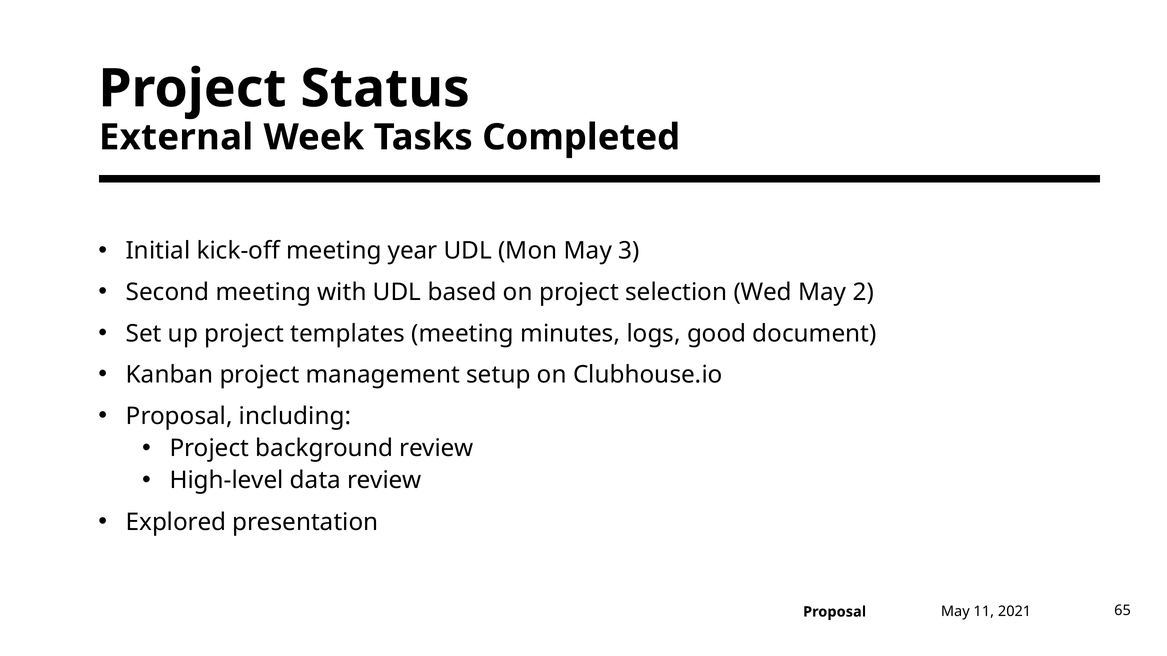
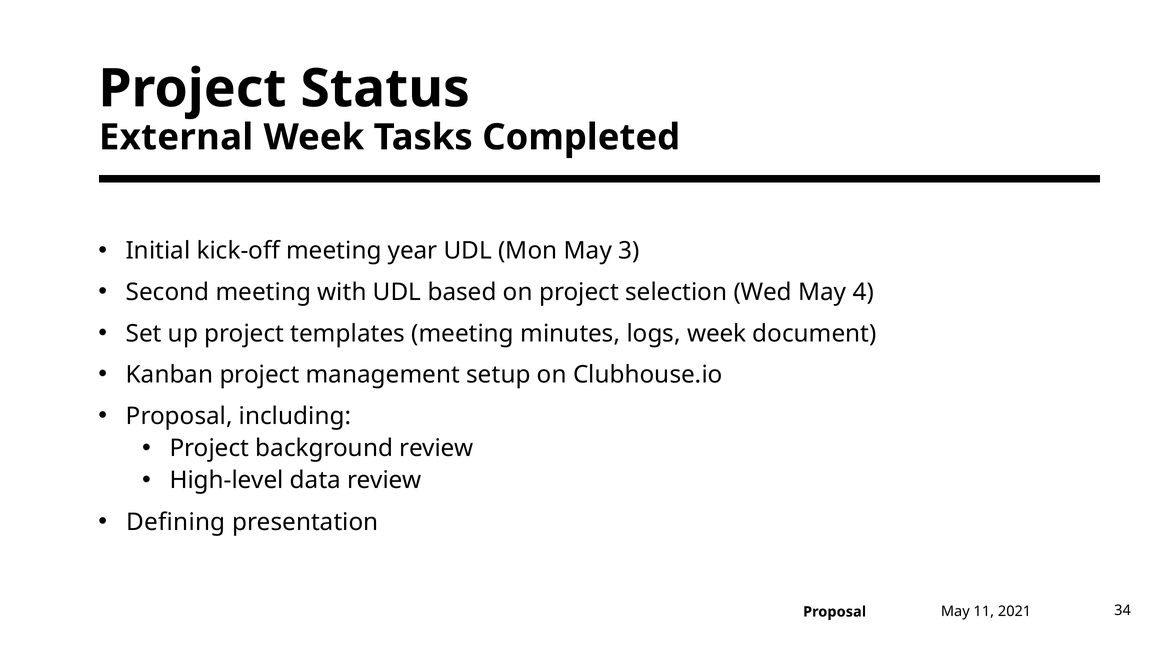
2: 2 -> 4
logs good: good -> week
Explored: Explored -> Defining
65: 65 -> 34
